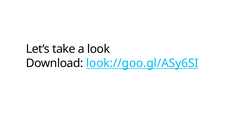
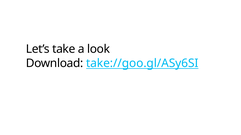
look://goo.gl/ASy6SI: look://goo.gl/ASy6SI -> take://goo.gl/ASy6SI
